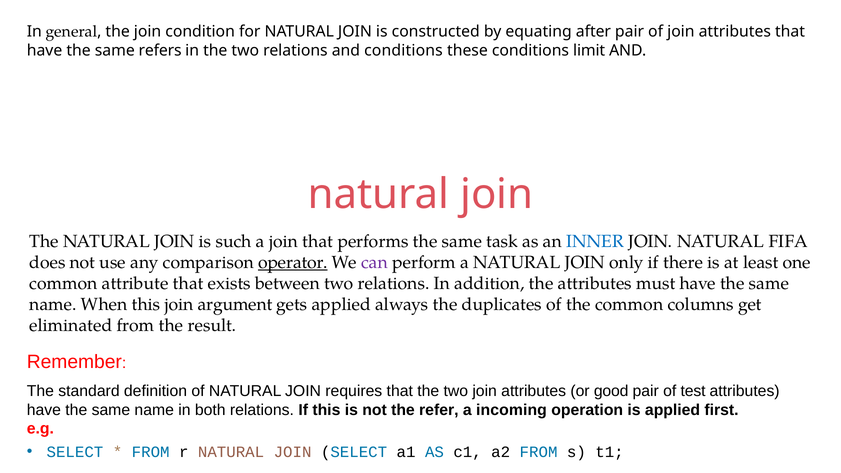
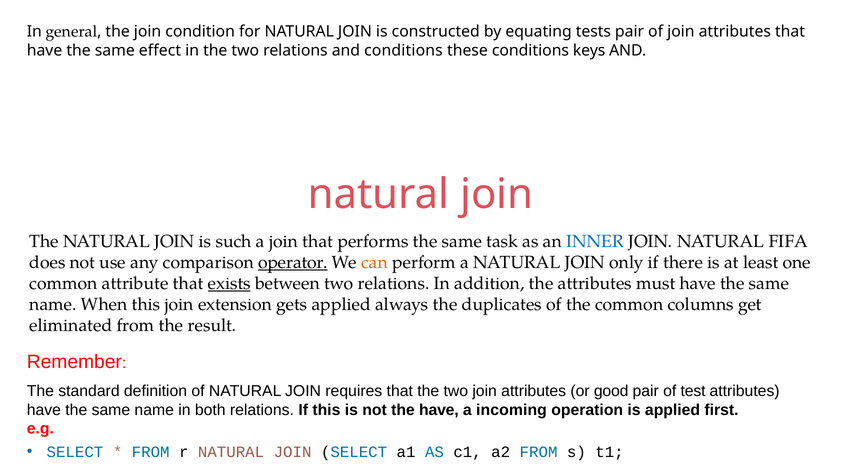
after: after -> tests
refers: refers -> effect
limit: limit -> keys
can colour: purple -> orange
exists underline: none -> present
argument: argument -> extension
the refer: refer -> have
